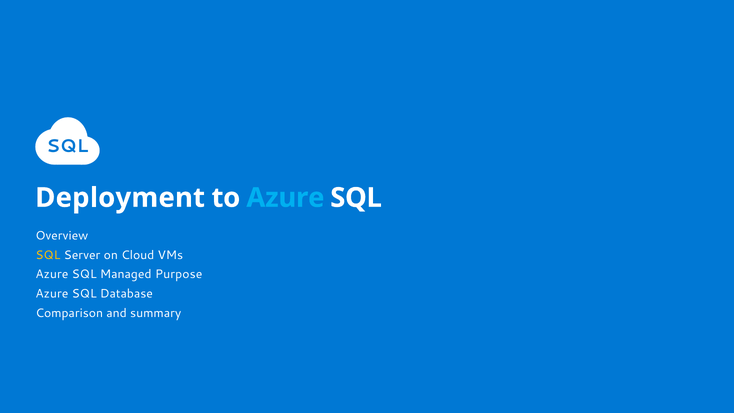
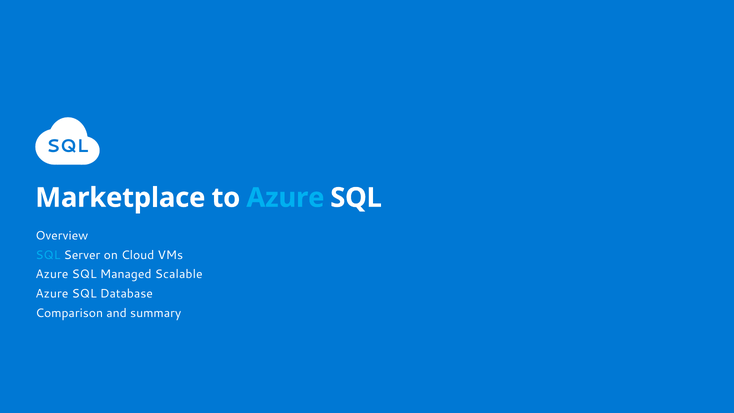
Deployment: Deployment -> Marketplace
SQL at (48, 255) colour: yellow -> light blue
Purpose: Purpose -> Scalable
